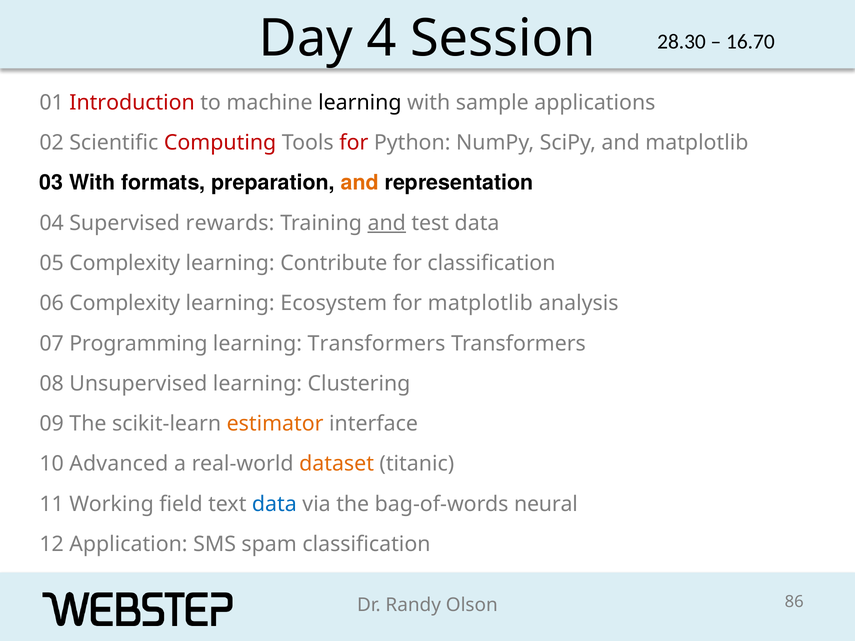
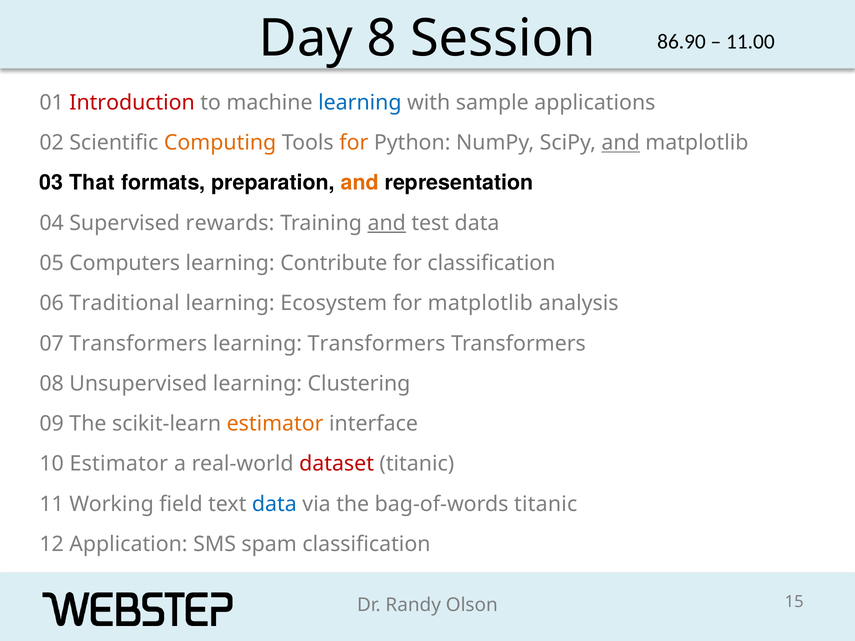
4: 4 -> 8
28.30: 28.30 -> 86.90
16.70: 16.70 -> 11.00
learning at (360, 103) colour: black -> blue
Computing colour: red -> orange
for at (354, 143) colour: red -> orange
and at (621, 143) underline: none -> present
03 With: With -> That
05 Complexity: Complexity -> Computers
06 Complexity: Complexity -> Traditional
07 Programming: Programming -> Transformers
10 Advanced: Advanced -> Estimator
dataset colour: orange -> red
bag-of-words neural: neural -> titanic
86: 86 -> 15
